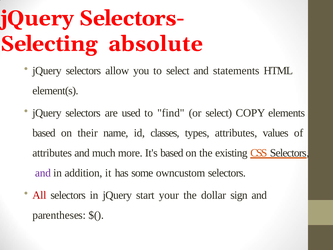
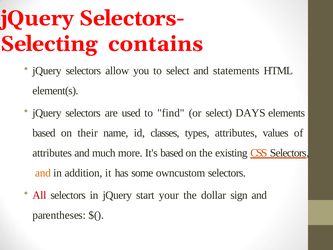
absolute: absolute -> contains
COPY: COPY -> DAYS
and at (43, 173) colour: purple -> orange
